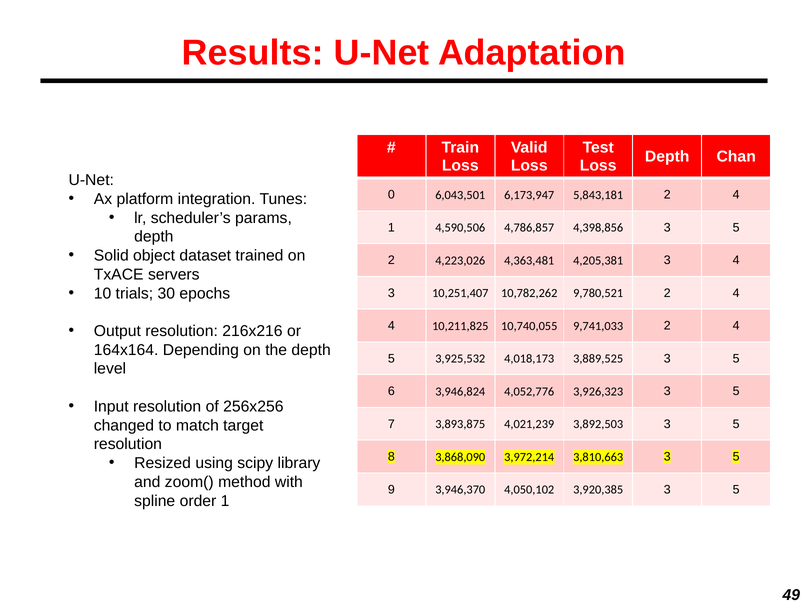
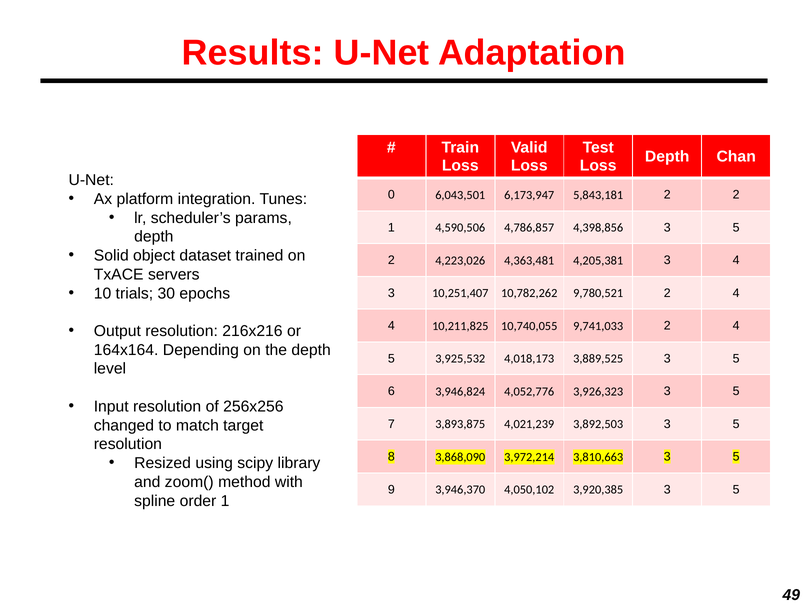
5,843,181 2 4: 4 -> 2
